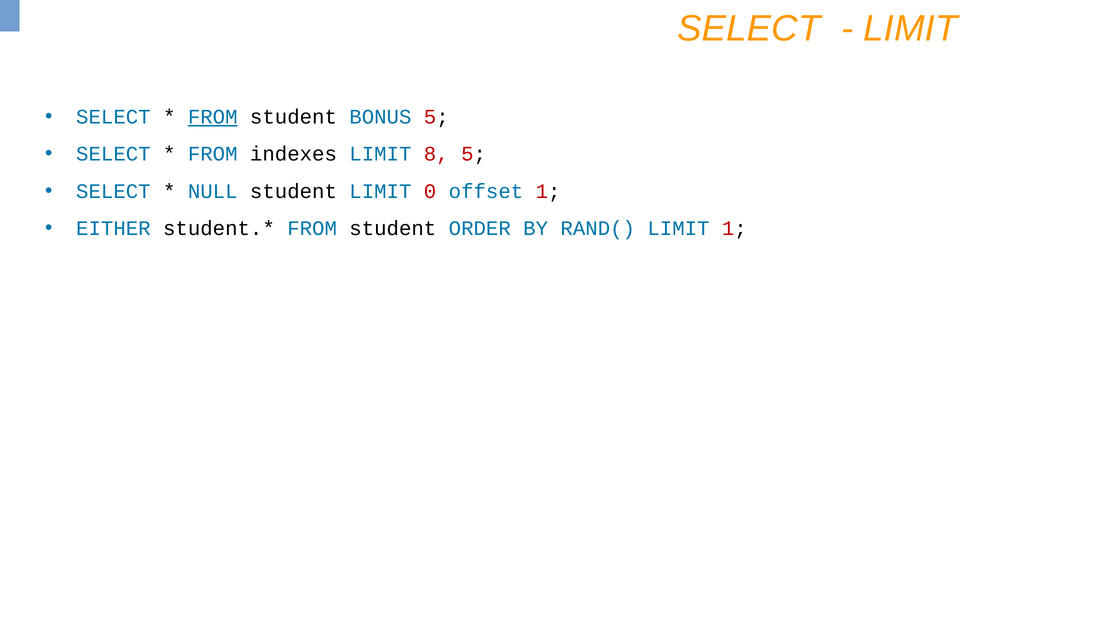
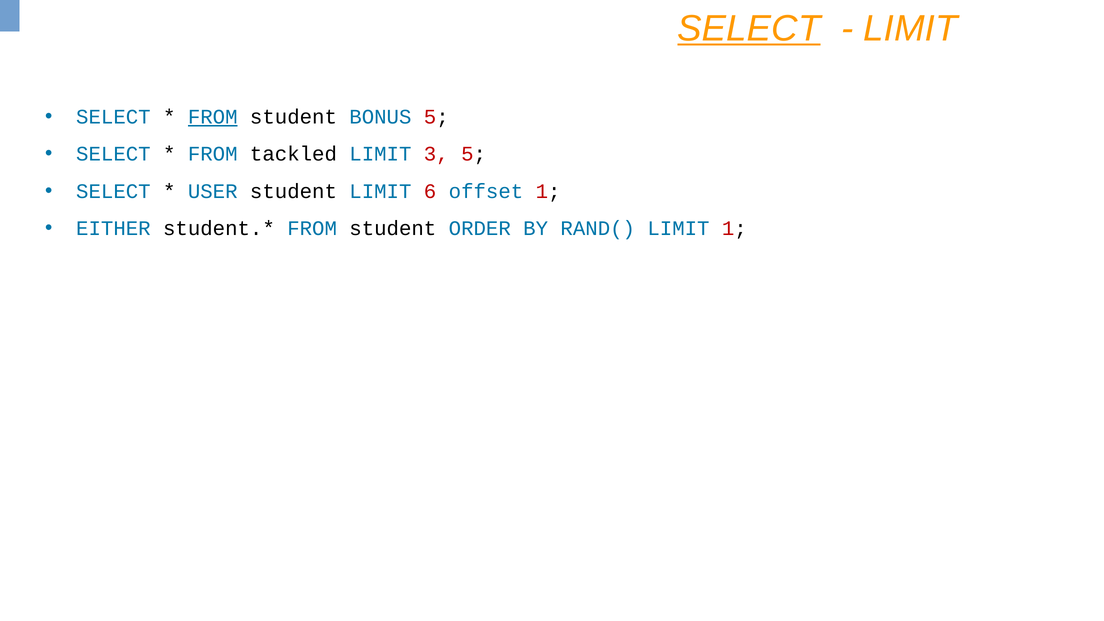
SELECT at (749, 29) underline: none -> present
indexes: indexes -> tackled
8: 8 -> 3
NULL: NULL -> USER
0: 0 -> 6
